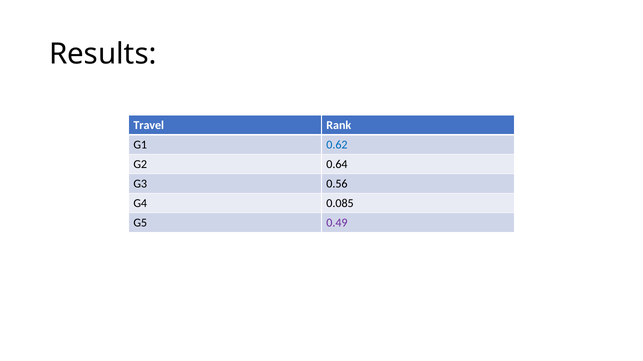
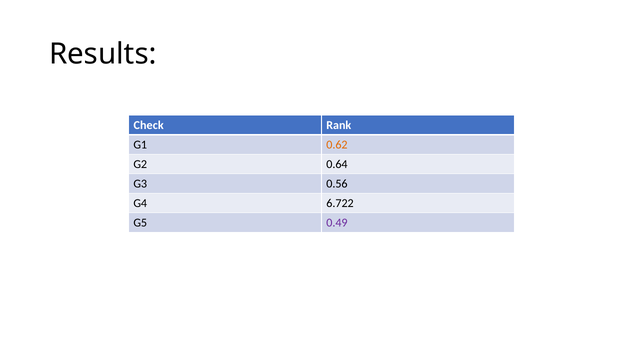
Travel: Travel -> Check
0.62 colour: blue -> orange
0.085: 0.085 -> 6.722
